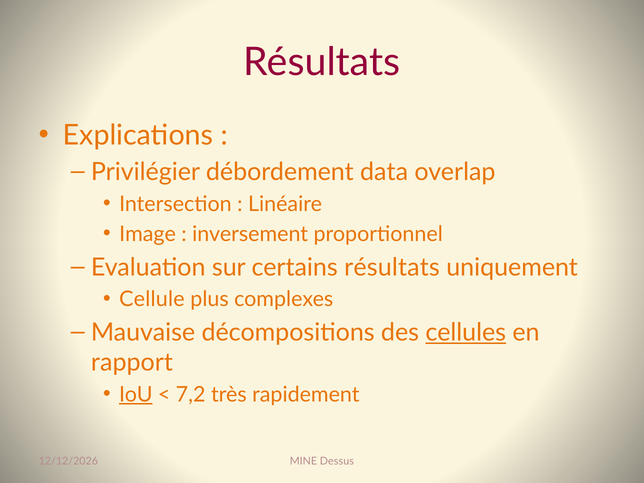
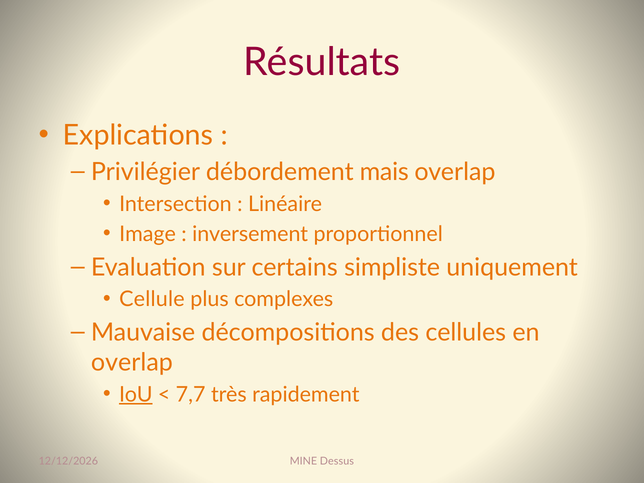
data: data -> mais
certains résultats: résultats -> simpliste
cellules underline: present -> none
rapport at (132, 362): rapport -> overlap
7,2: 7,2 -> 7,7
